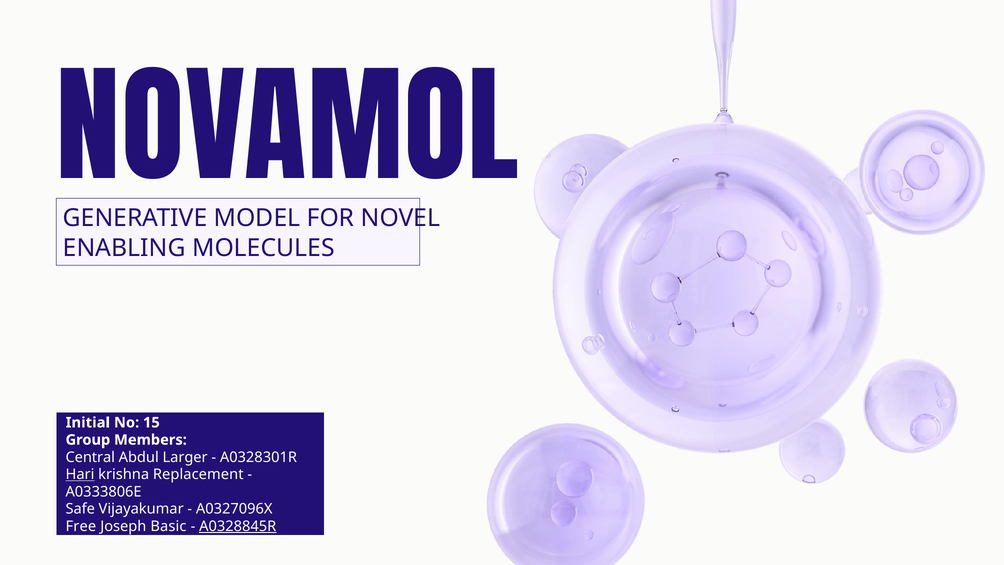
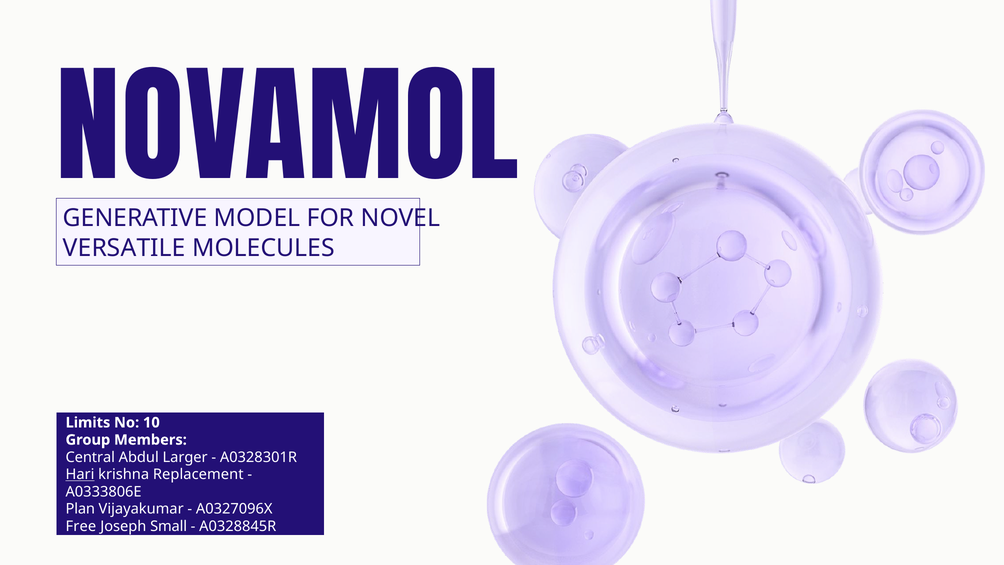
ENABLING: ENABLING -> VERSATILE
Initial: Initial -> Limits
15: 15 -> 10
Safe: Safe -> Plan
Basic: Basic -> Small
A0328845R underline: present -> none
